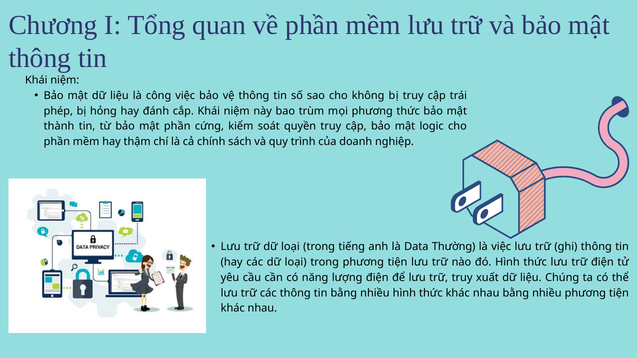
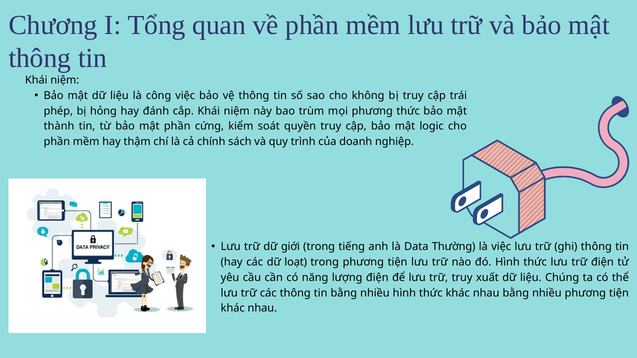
trữ dữ loại: loại -> giới
các dữ loại: loại -> loạt
